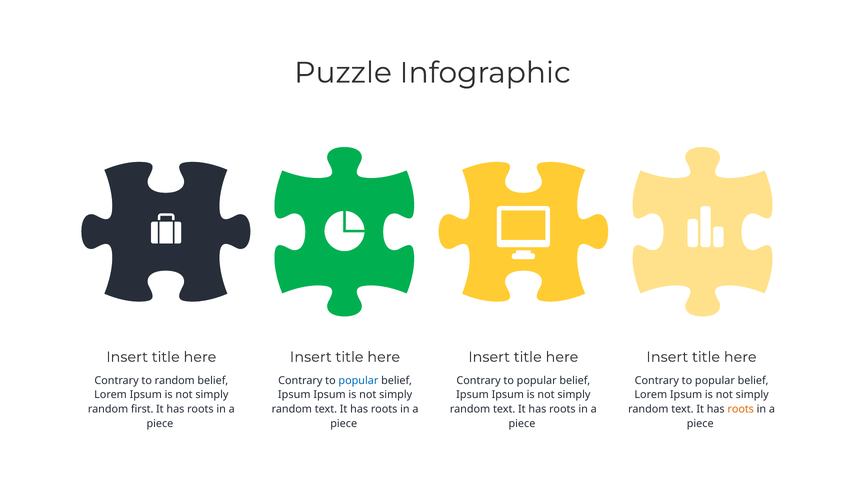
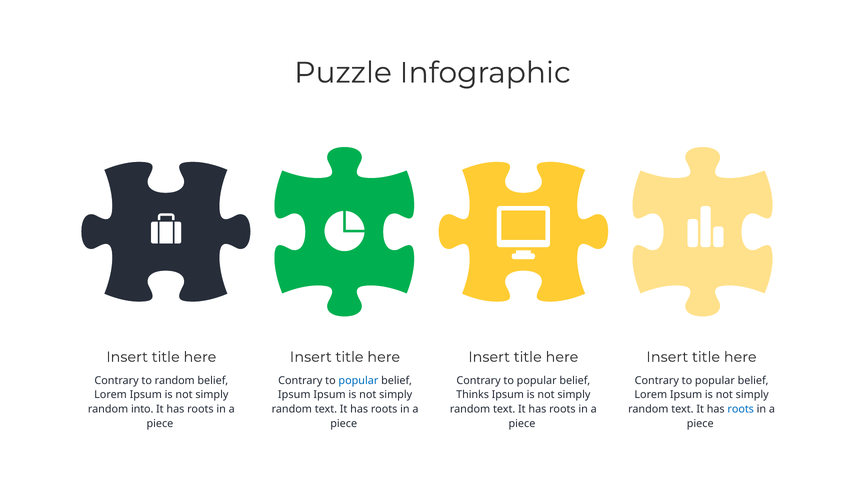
Ipsum at (473, 395): Ipsum -> Thinks
first: first -> into
roots at (741, 409) colour: orange -> blue
